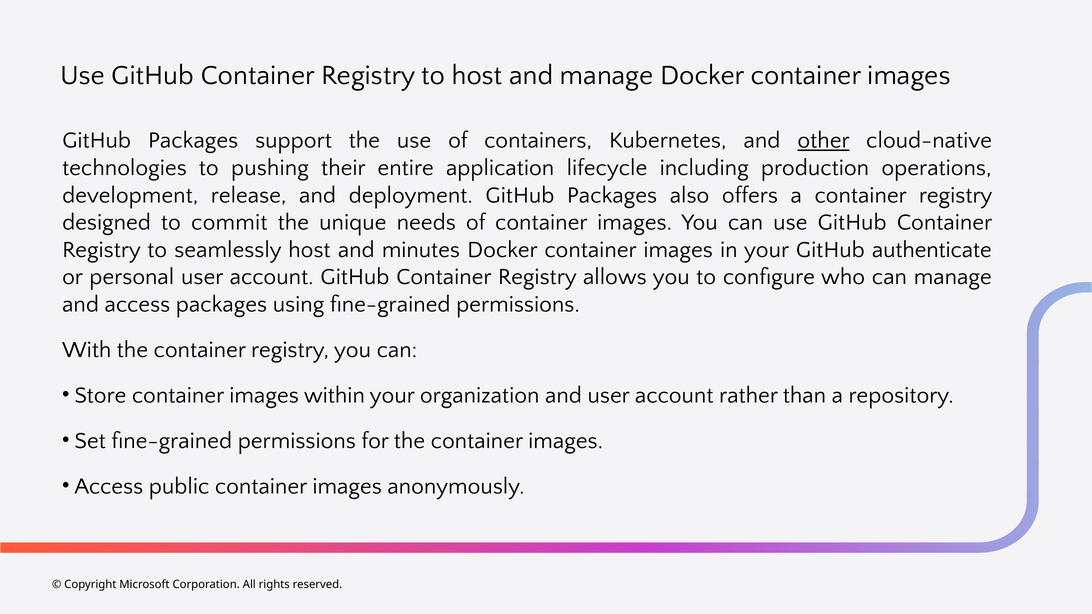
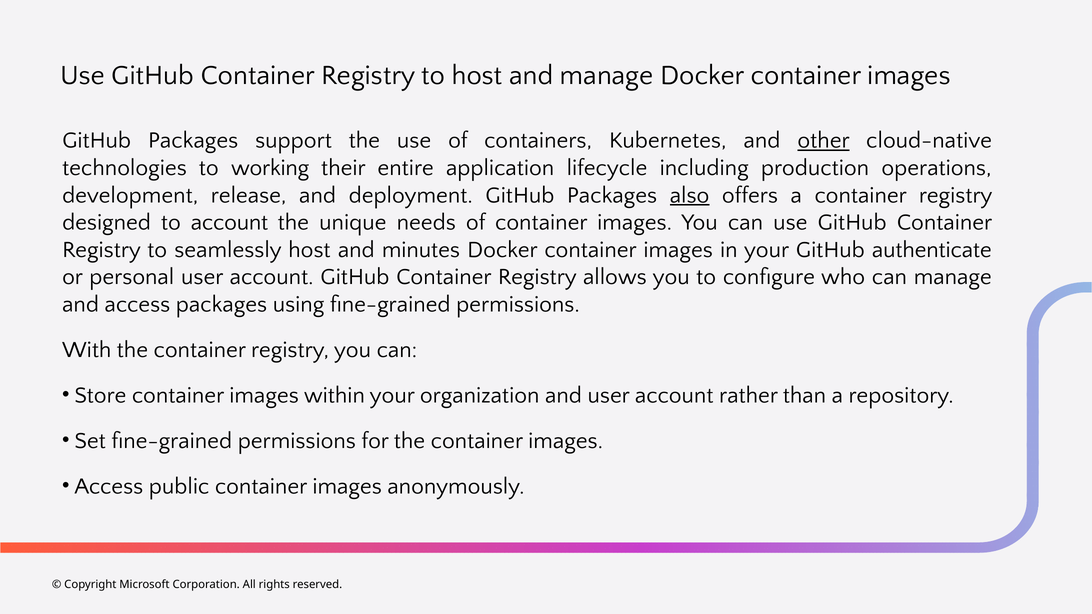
pushing: pushing -> working
also underline: none -> present
to commit: commit -> account
